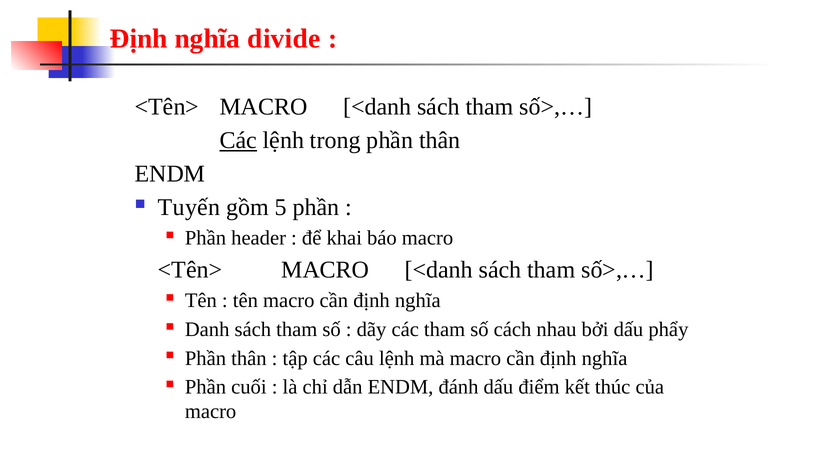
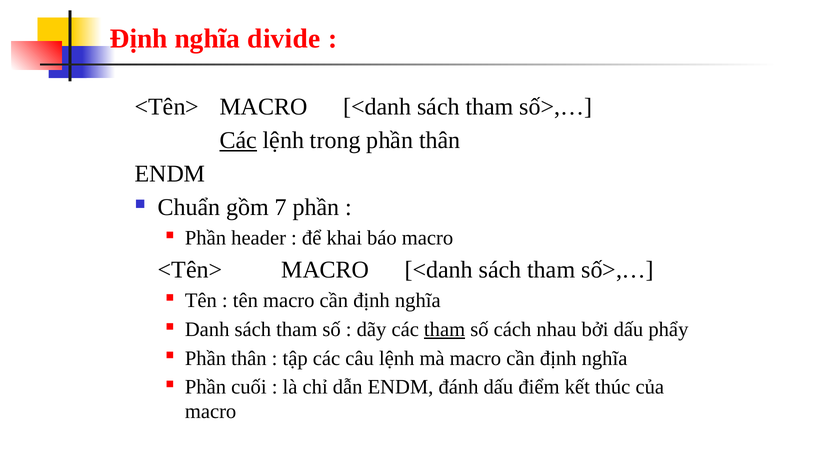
Tuyến: Tuyến -> Chuẩn
5: 5 -> 7
tham at (445, 329) underline: none -> present
